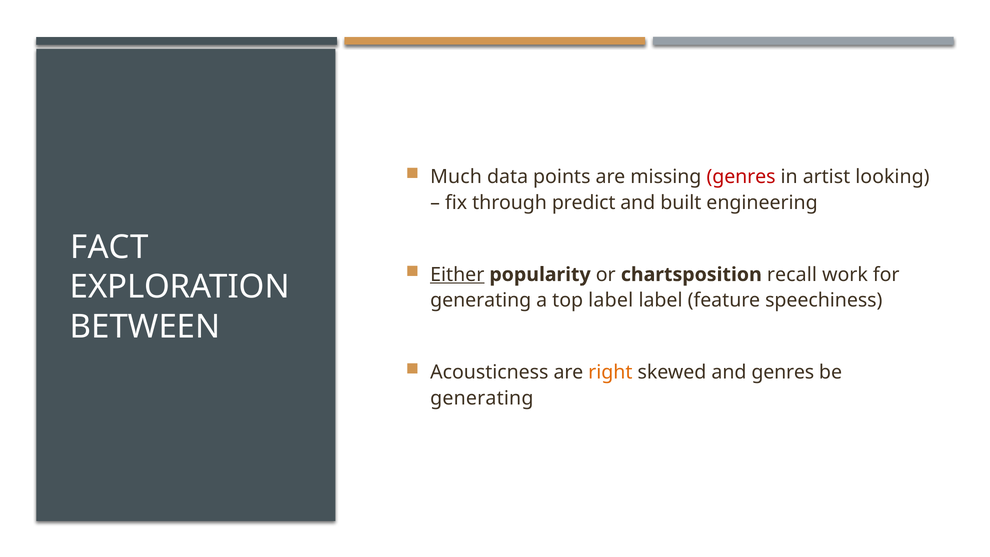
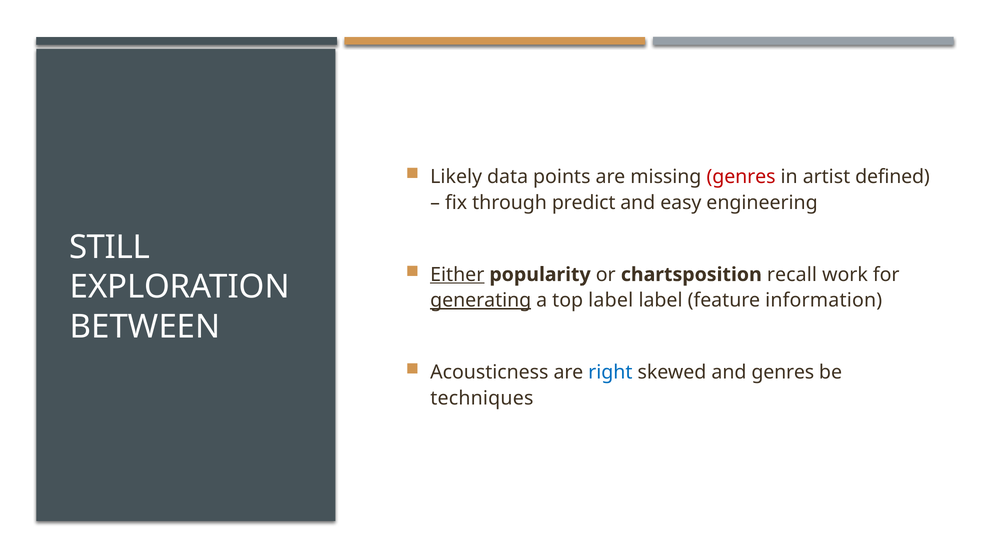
Much: Much -> Likely
looking: looking -> defined
built: built -> easy
FACT: FACT -> STILL
generating at (481, 300) underline: none -> present
speechiness: speechiness -> information
right colour: orange -> blue
generating at (482, 398): generating -> techniques
